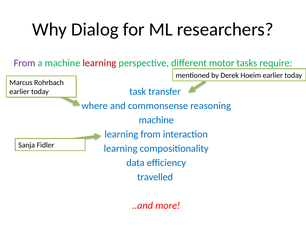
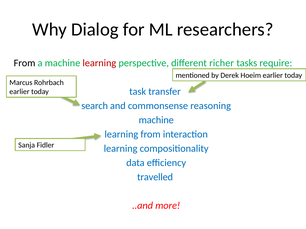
From at (25, 63) colour: purple -> black
motor: motor -> richer
where: where -> search
